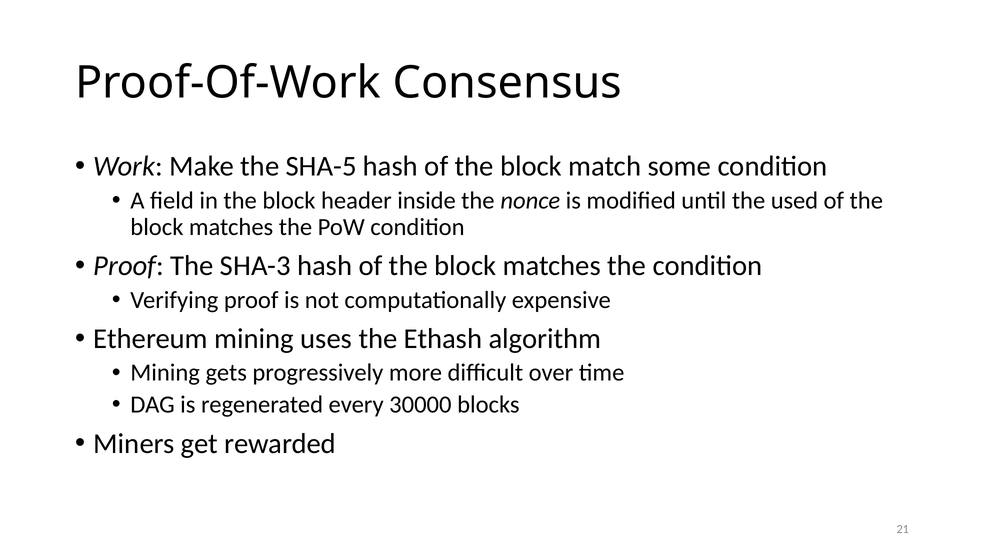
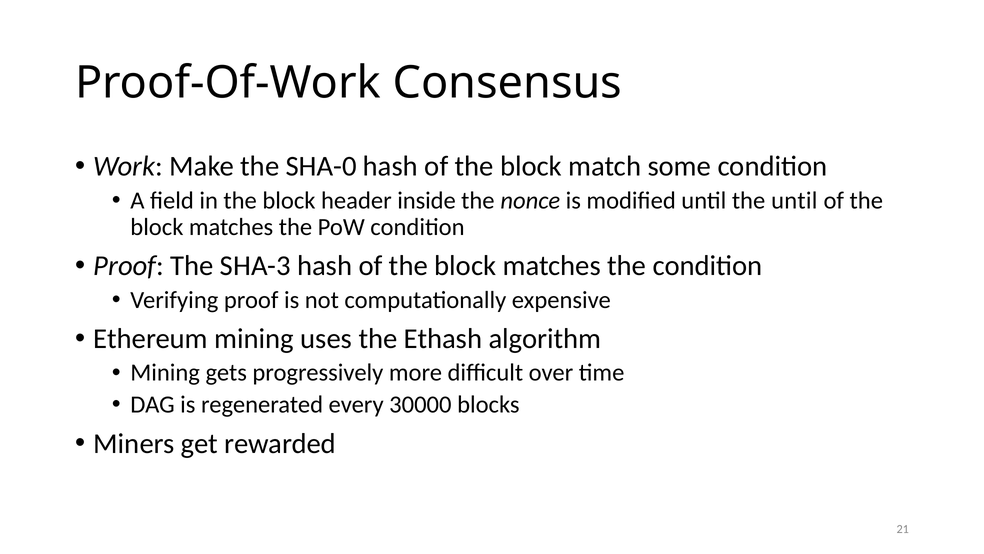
SHA-5: SHA-5 -> SHA-0
the used: used -> until
